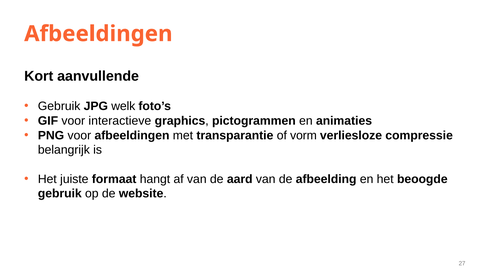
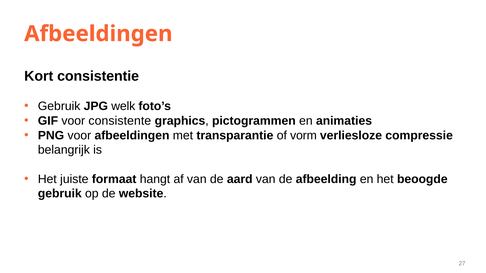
aanvullende: aanvullende -> consistentie
interactieve: interactieve -> consistente
